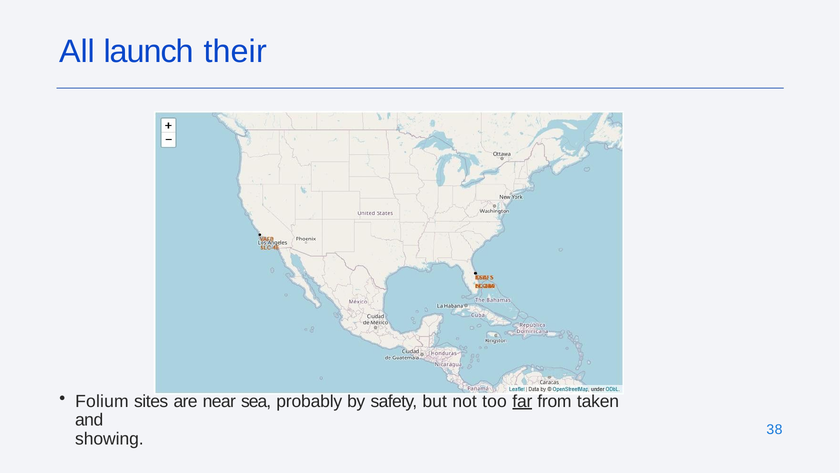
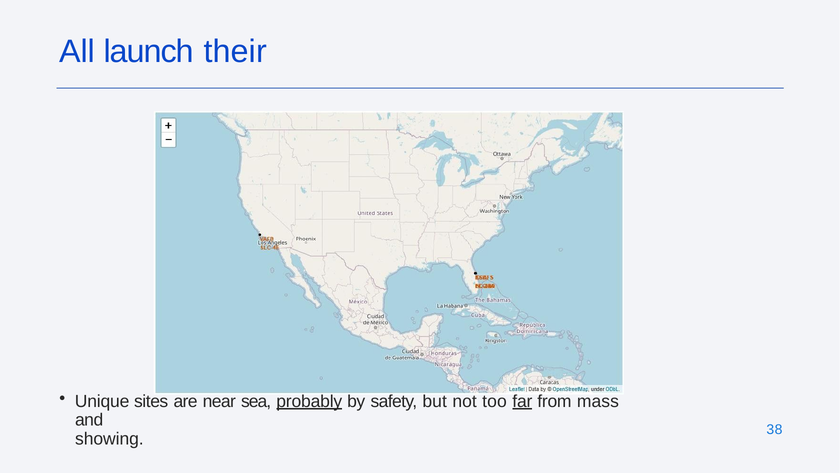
Folium: Folium -> Unique
probably underline: none -> present
taken: taken -> mass
